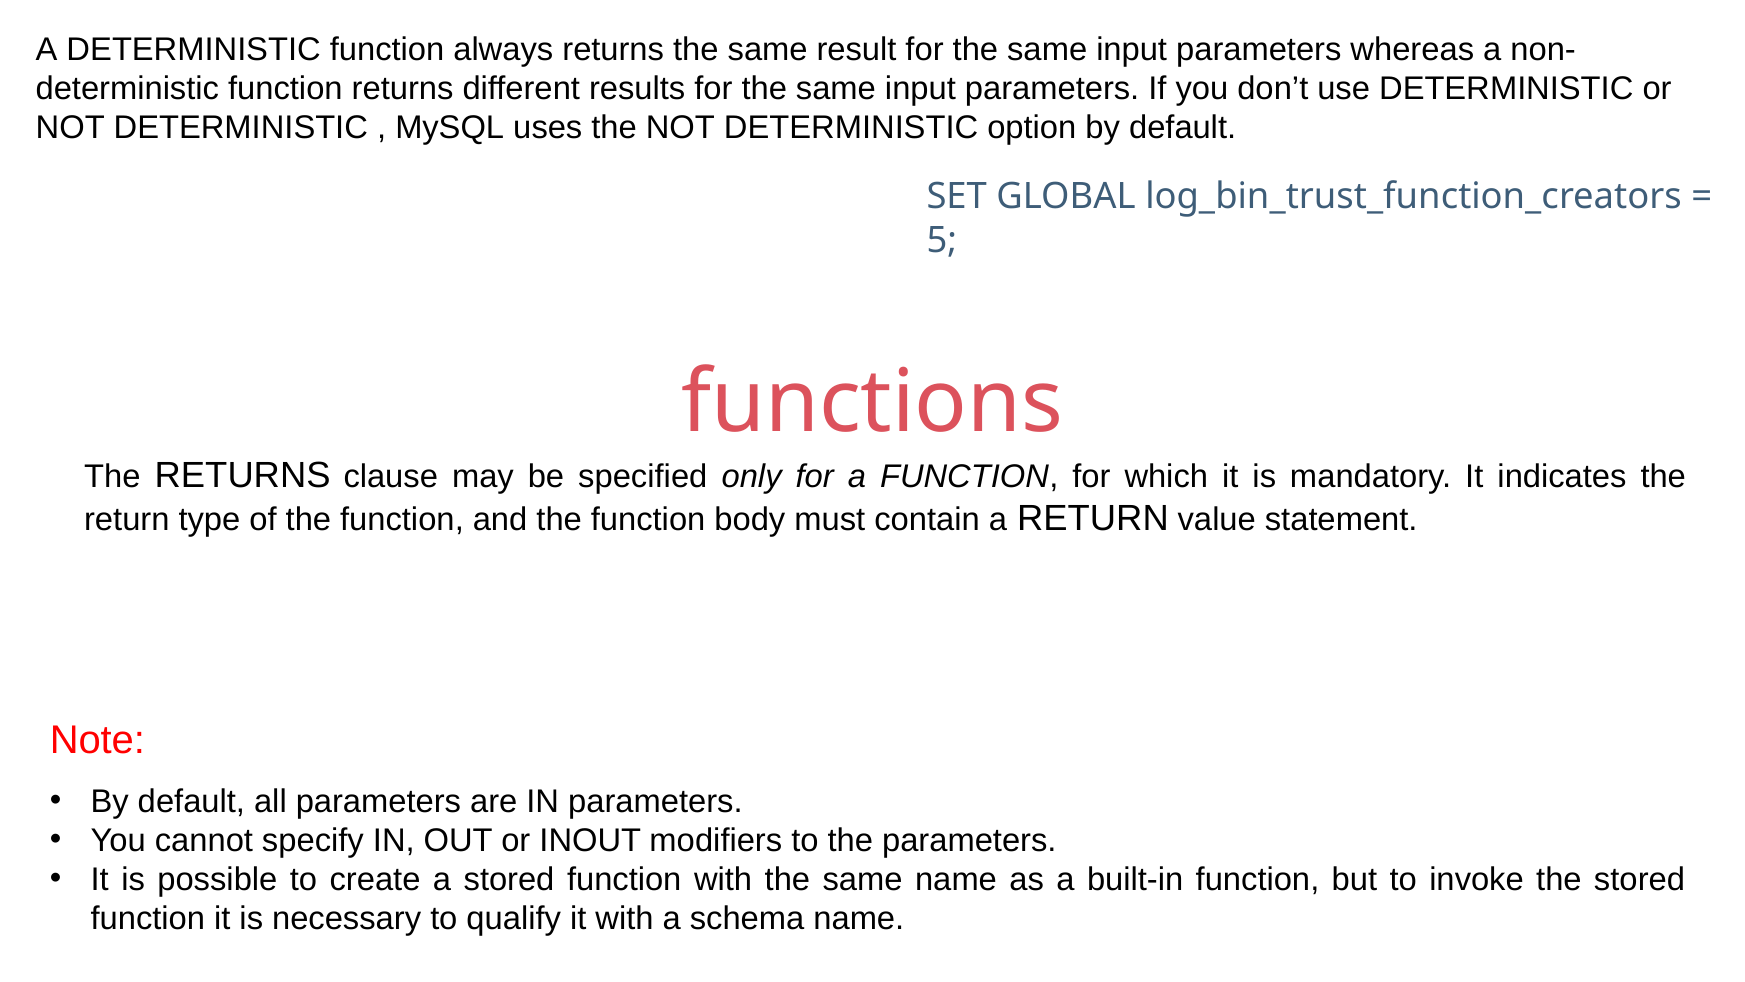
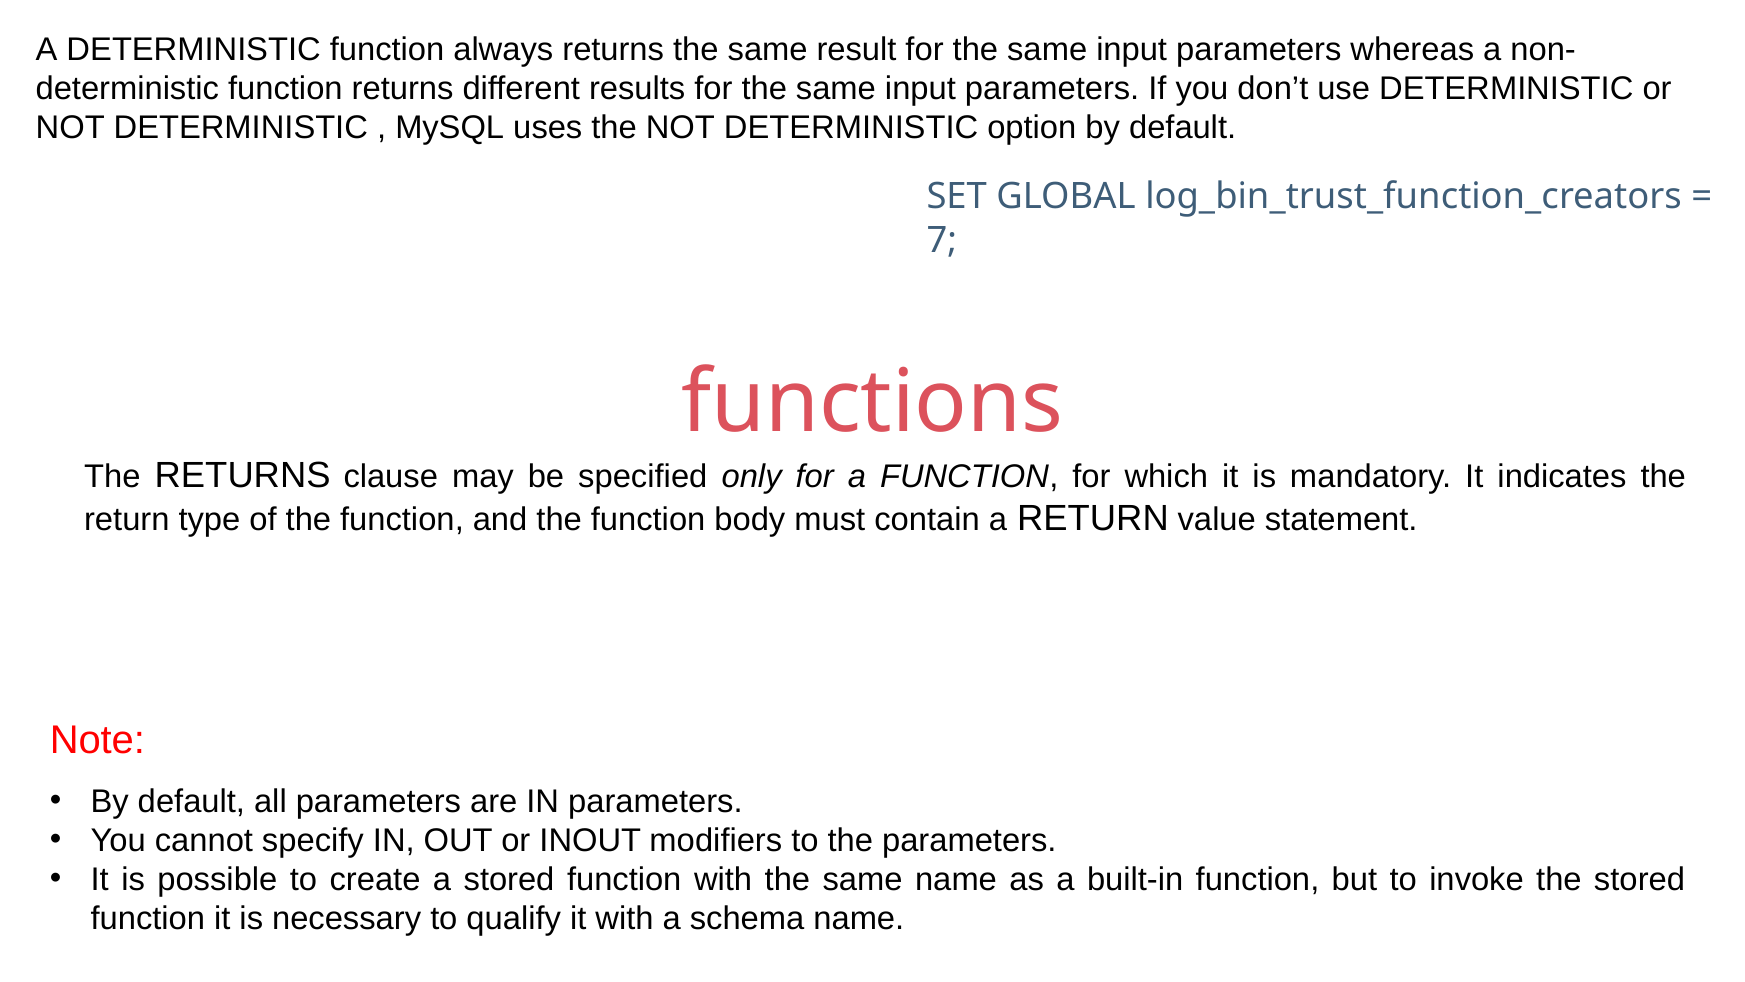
5: 5 -> 7
